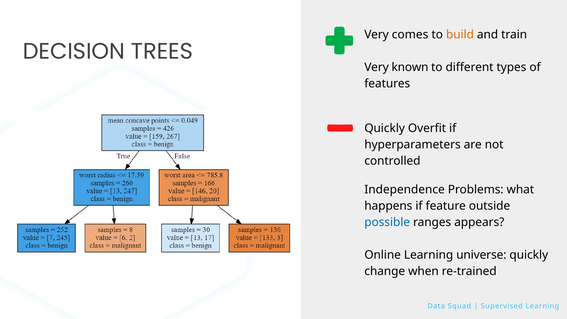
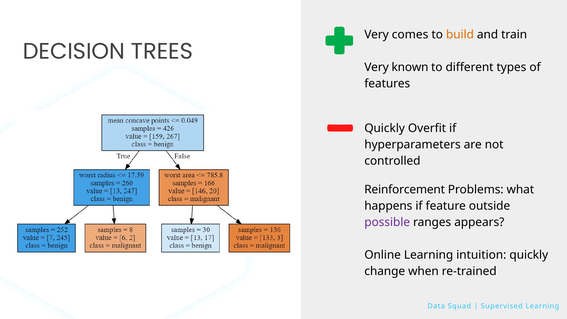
Independence: Independence -> Reinforcement
possible colour: blue -> purple
universe: universe -> intuition
